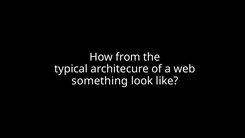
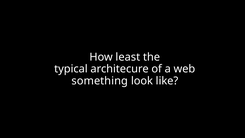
from: from -> least
